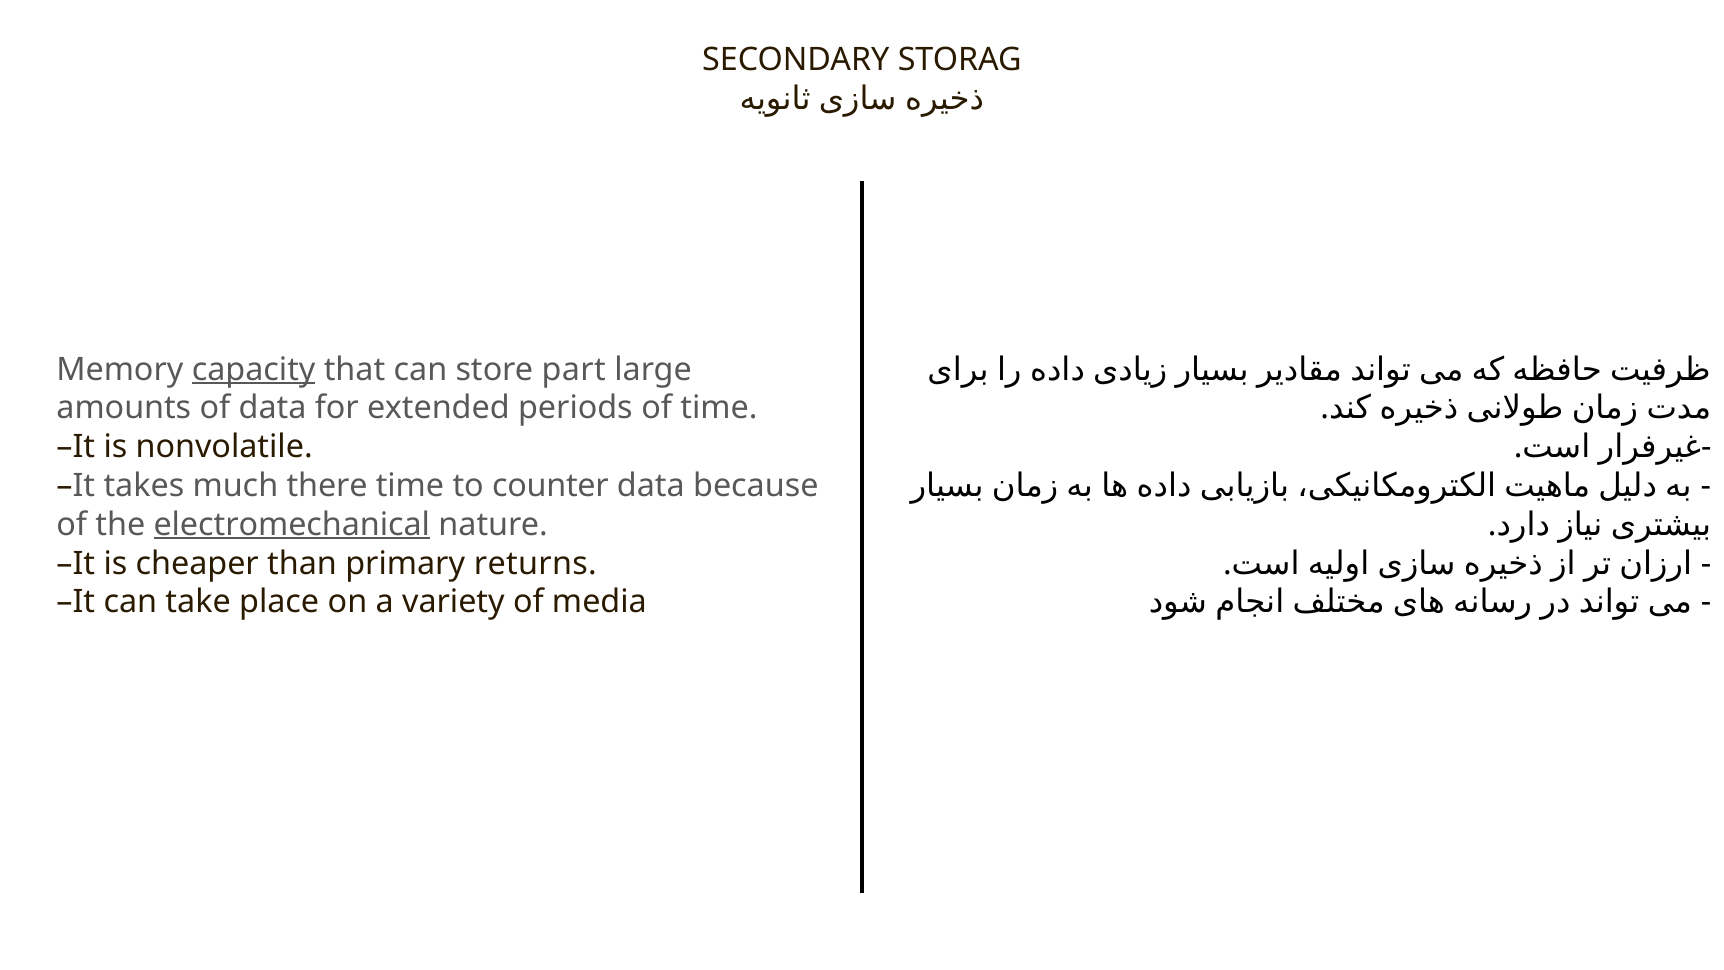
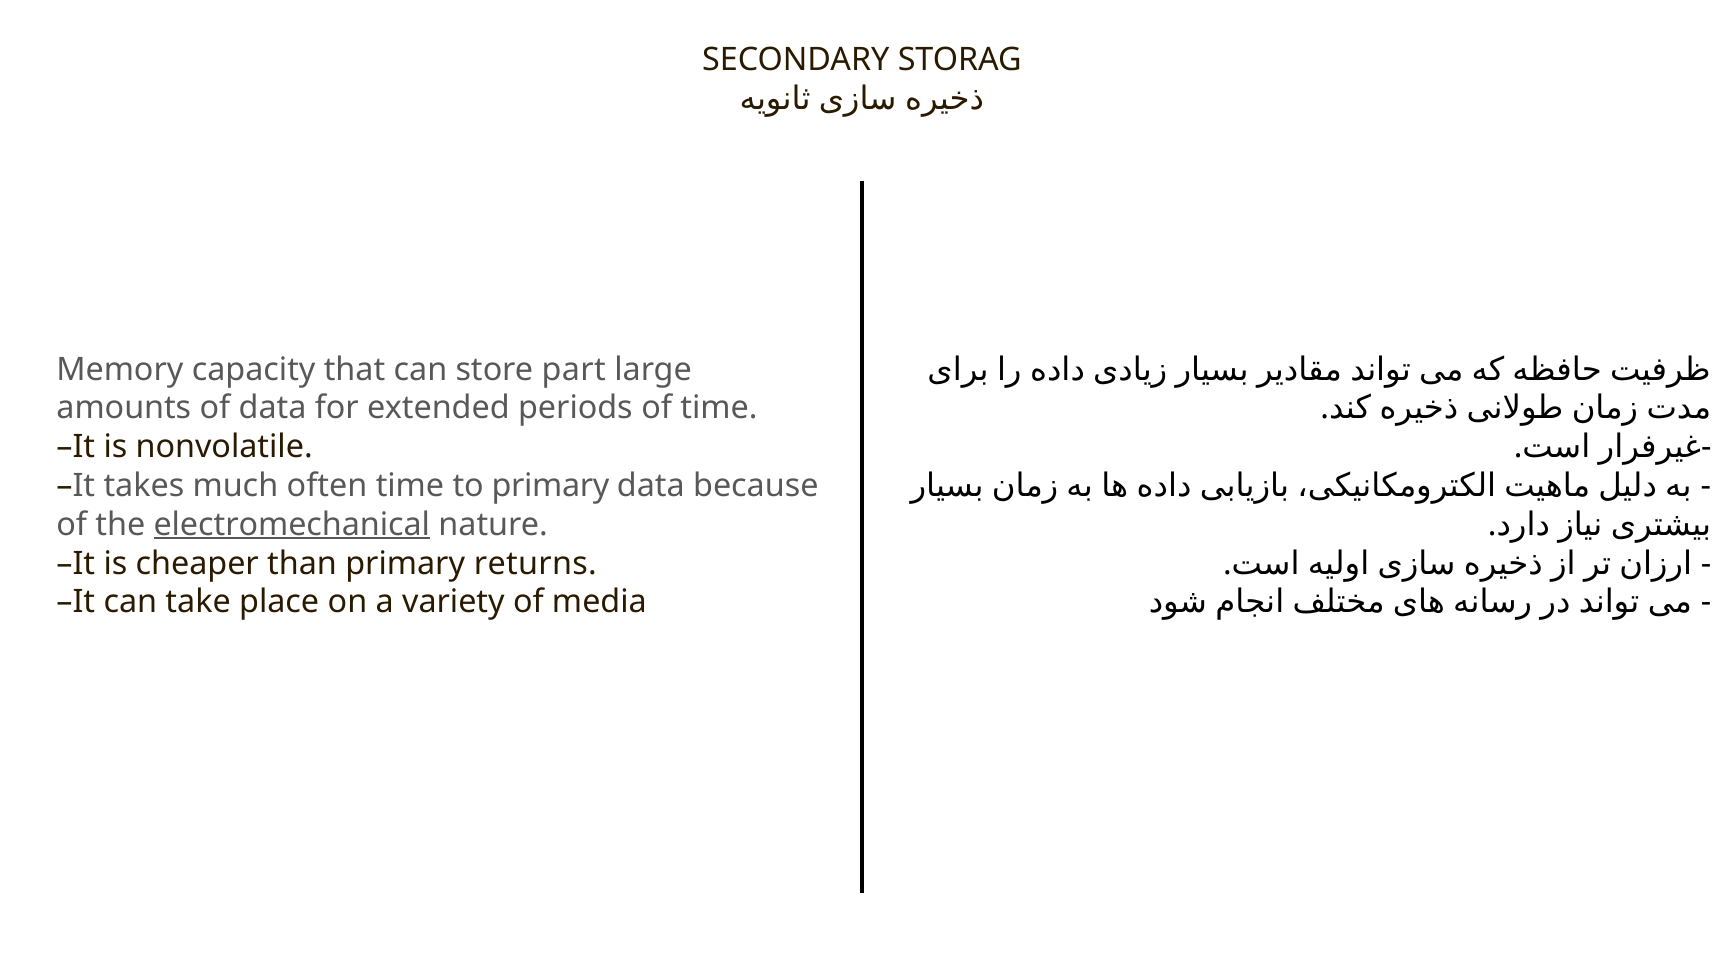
capacity underline: present -> none
there: there -> often
to counter: counter -> primary
